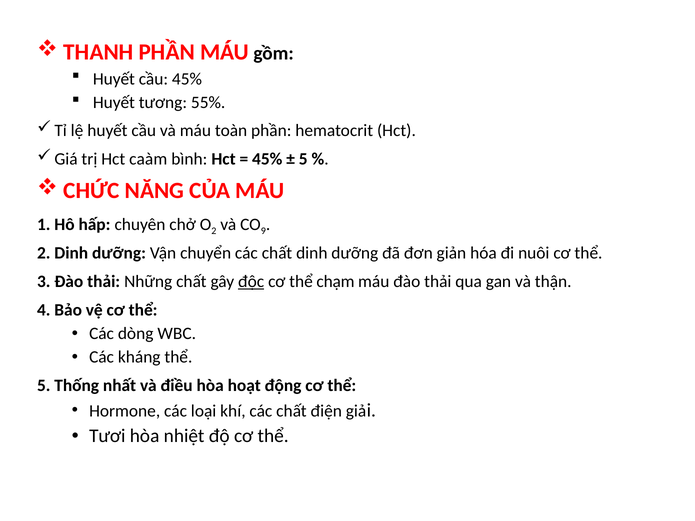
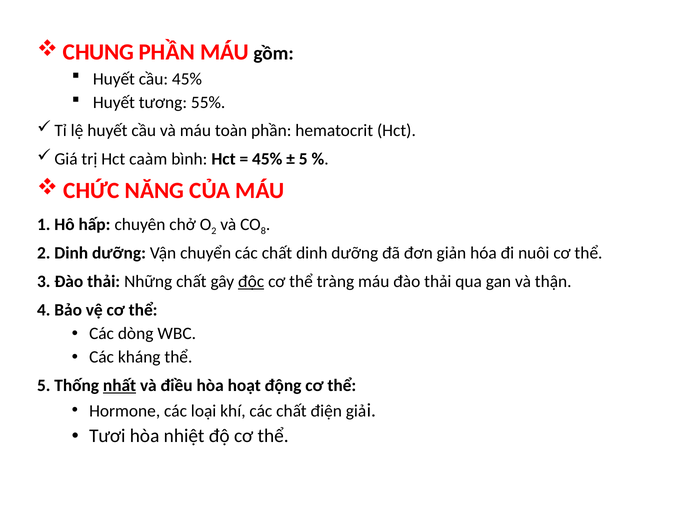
THANH: THANH -> CHUNG
9: 9 -> 8
chạm: chạm -> tràng
nhất underline: none -> present
